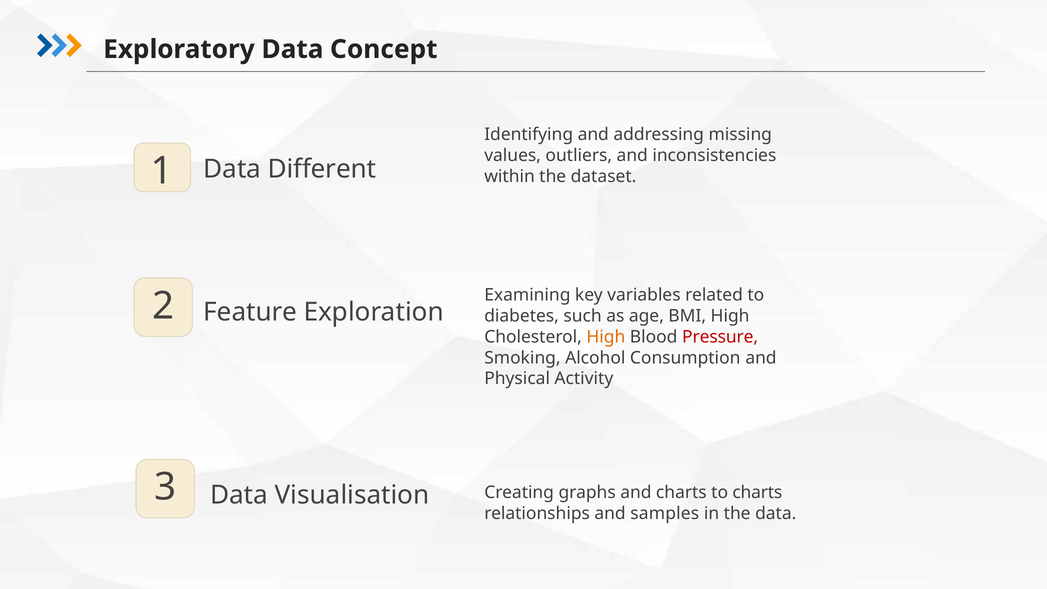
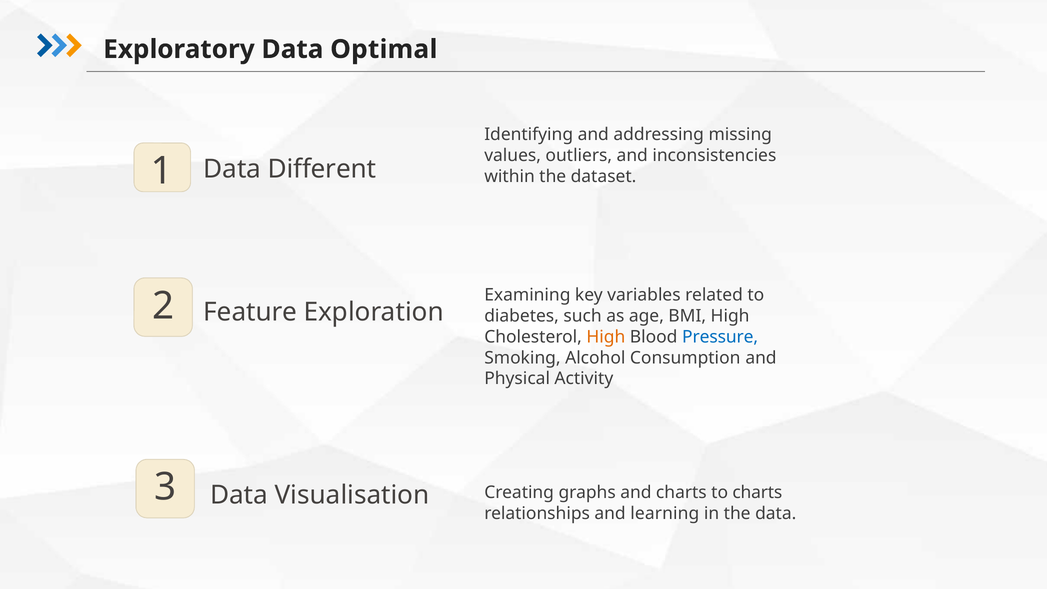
Concept: Concept -> Optimal
Pressure colour: red -> blue
samples: samples -> learning
